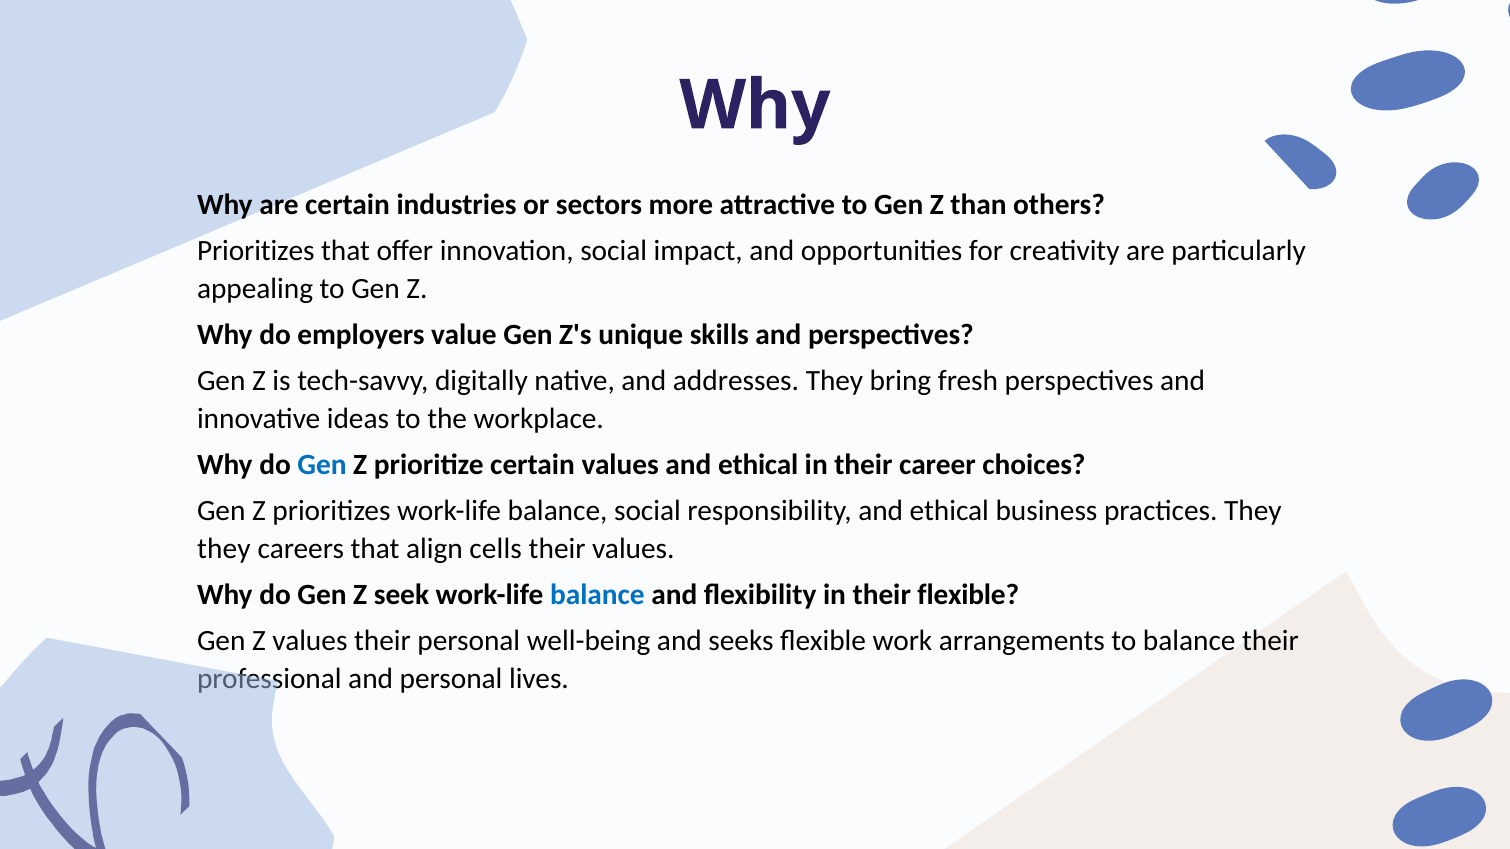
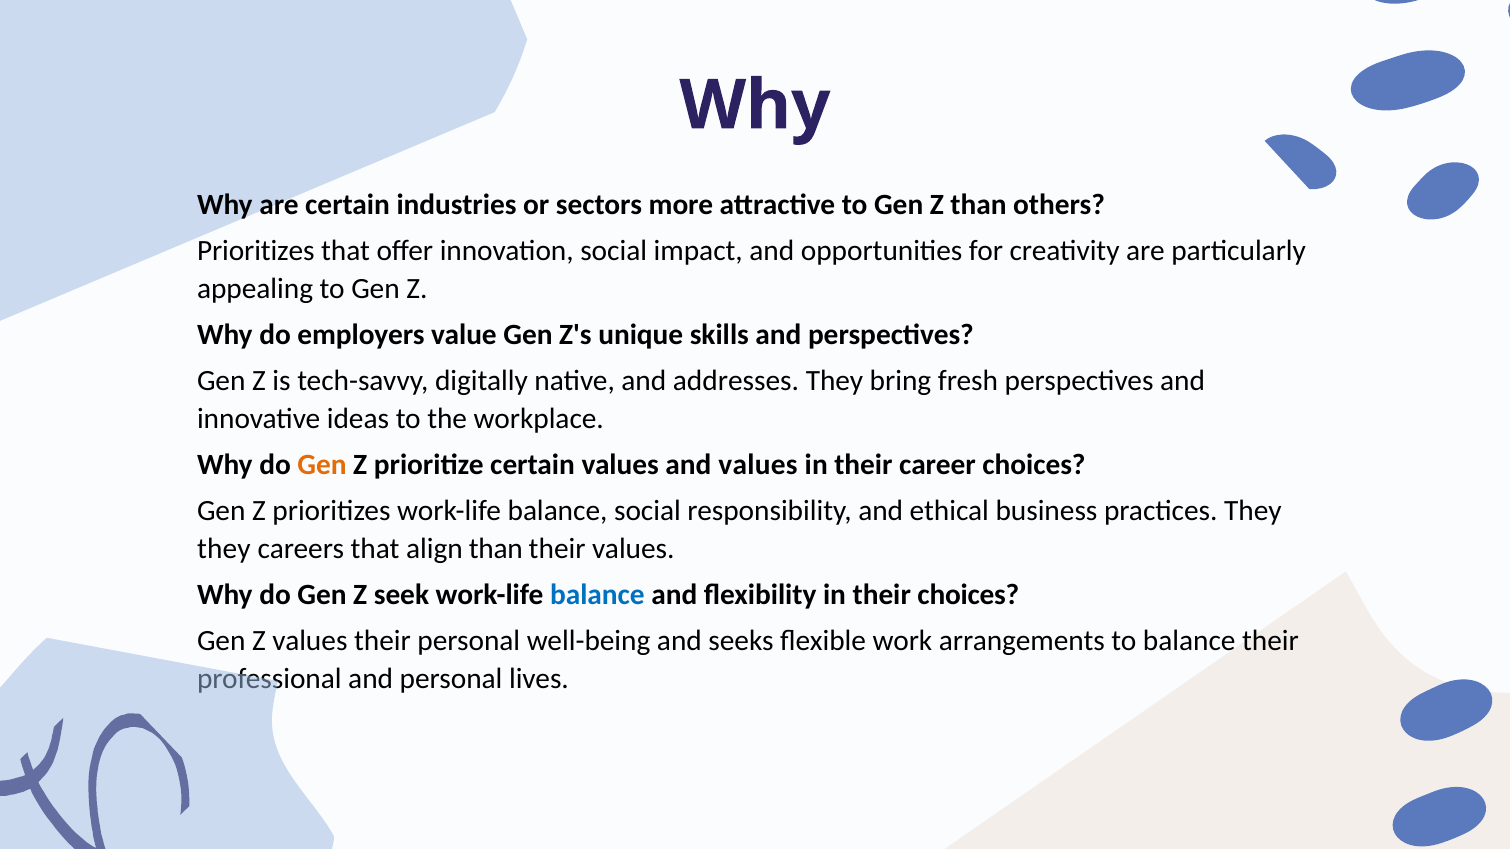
Gen at (322, 465) colour: blue -> orange
values and ethical: ethical -> values
align cells: cells -> than
their flexible: flexible -> choices
